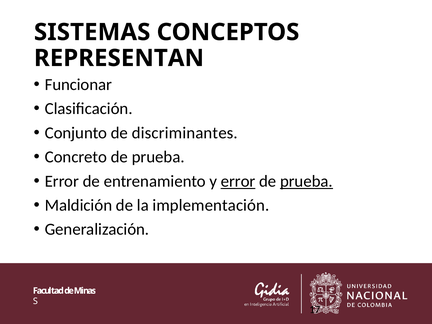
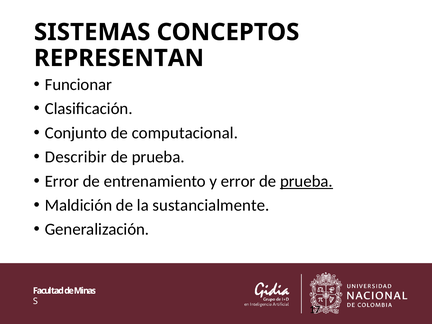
discriminantes: discriminantes -> computacional
Concreto: Concreto -> Describir
error at (238, 181) underline: present -> none
implementación: implementación -> sustancialmente
